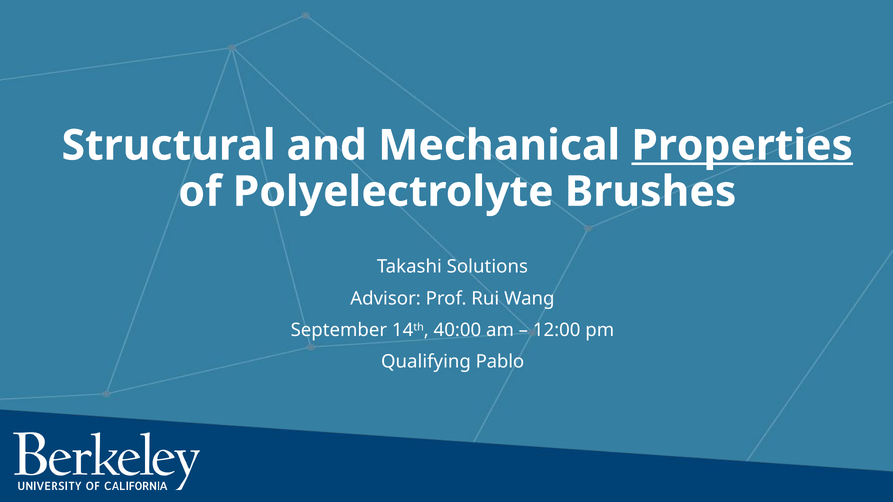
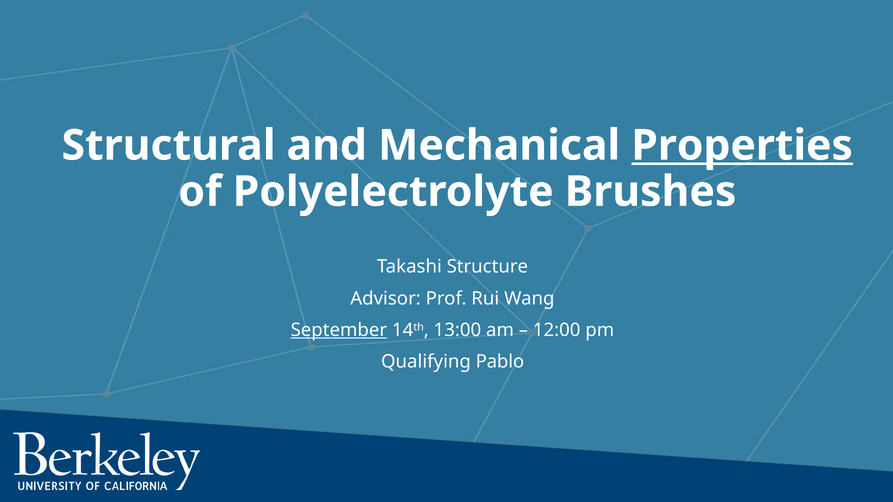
Solutions: Solutions -> Structure
September underline: none -> present
40:00: 40:00 -> 13:00
